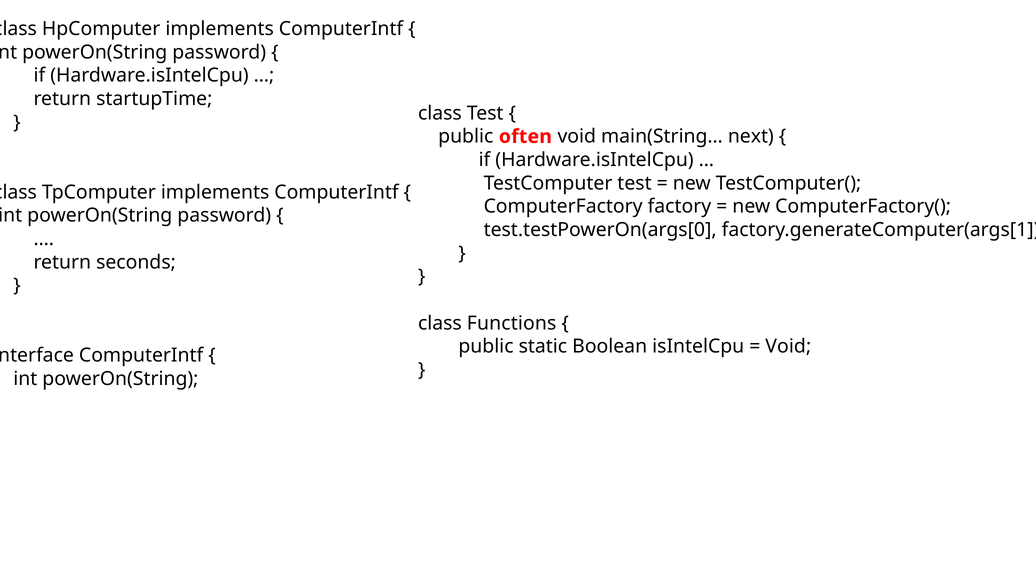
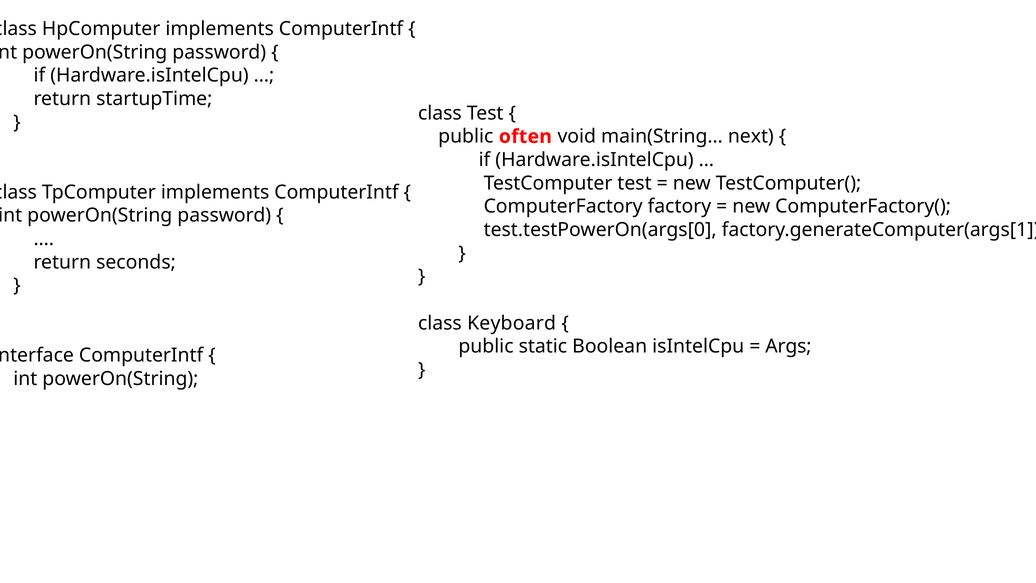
Functions: Functions -> Keyboard
Void at (788, 346): Void -> Args
